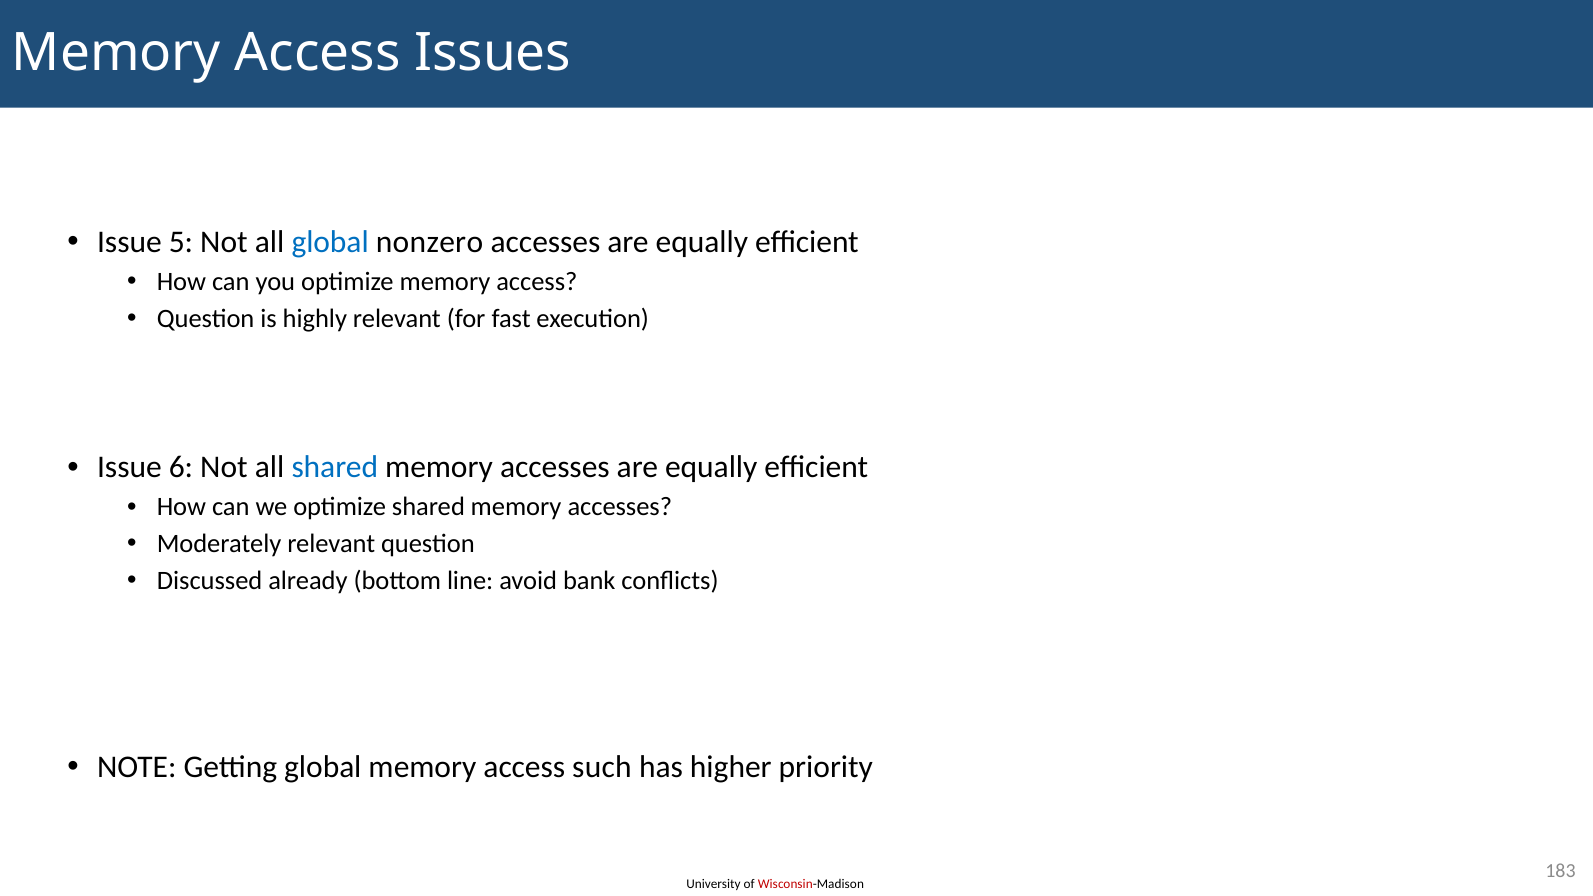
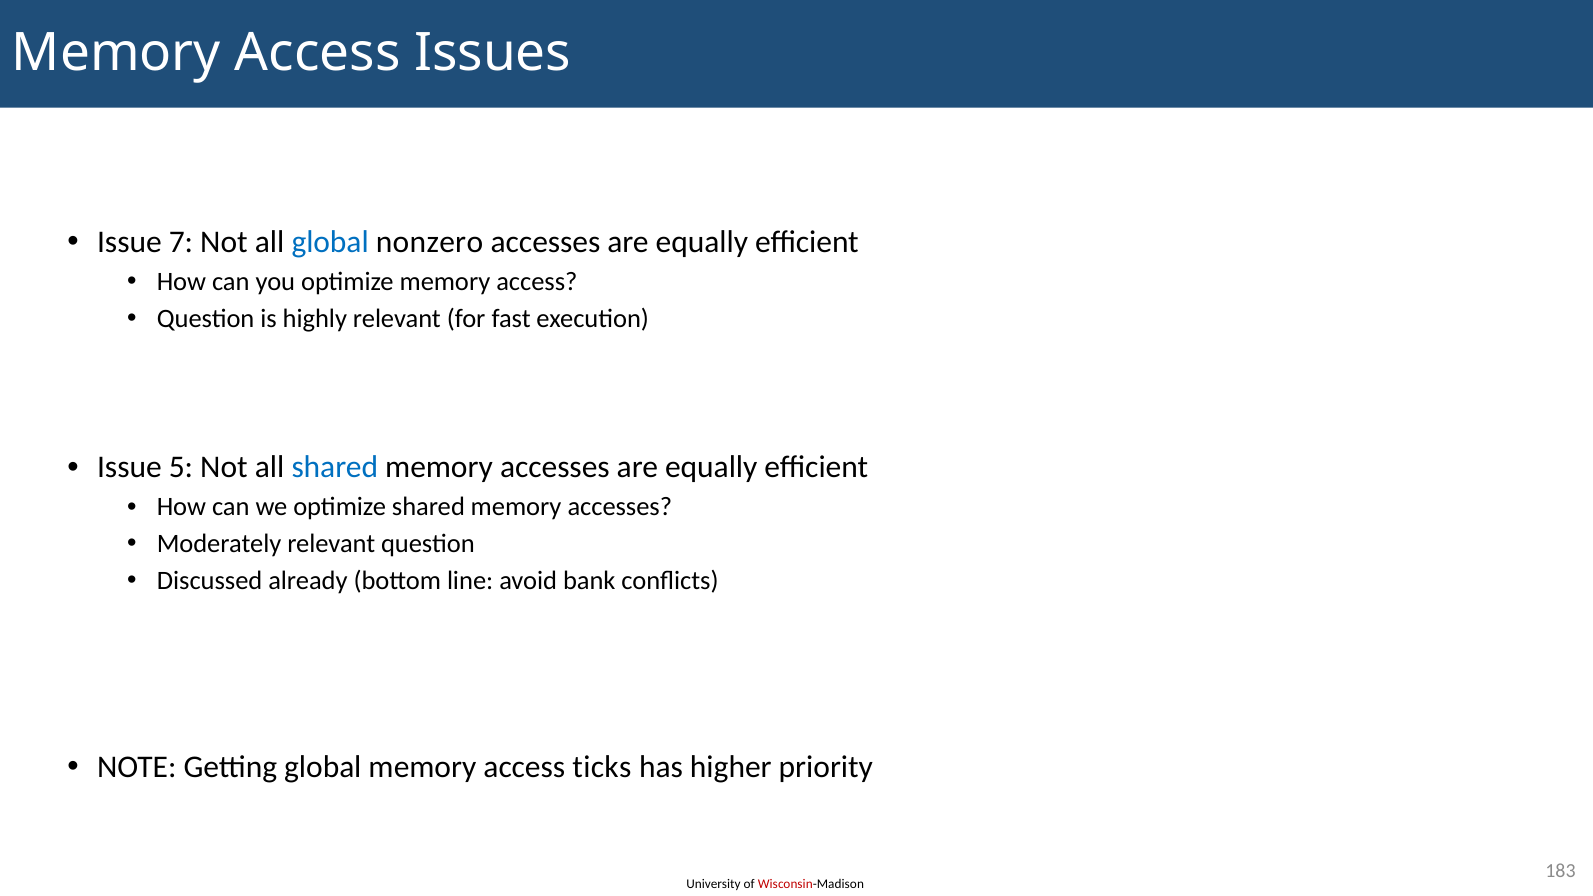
5: 5 -> 7
6: 6 -> 5
such: such -> ticks
